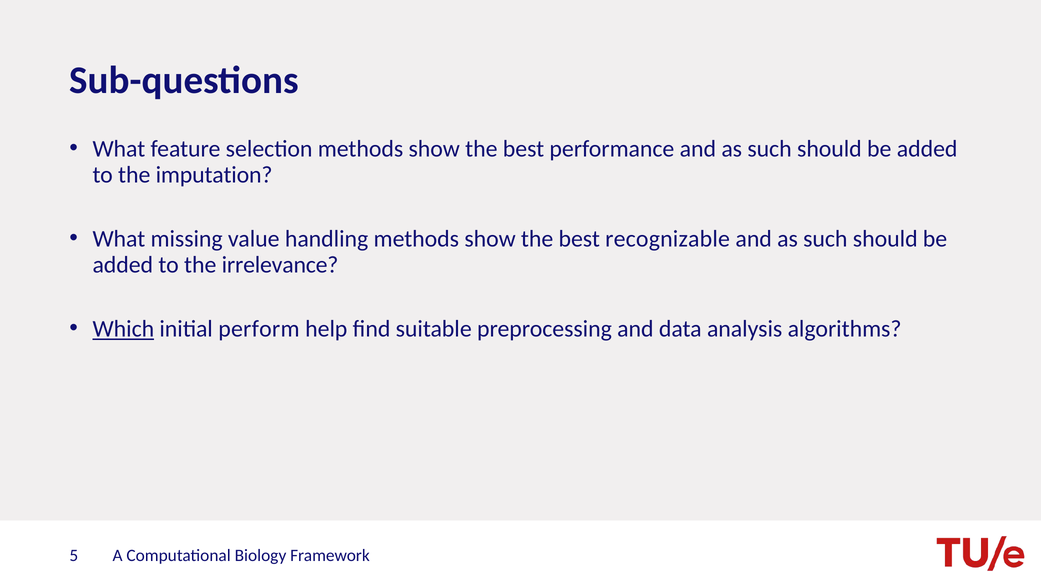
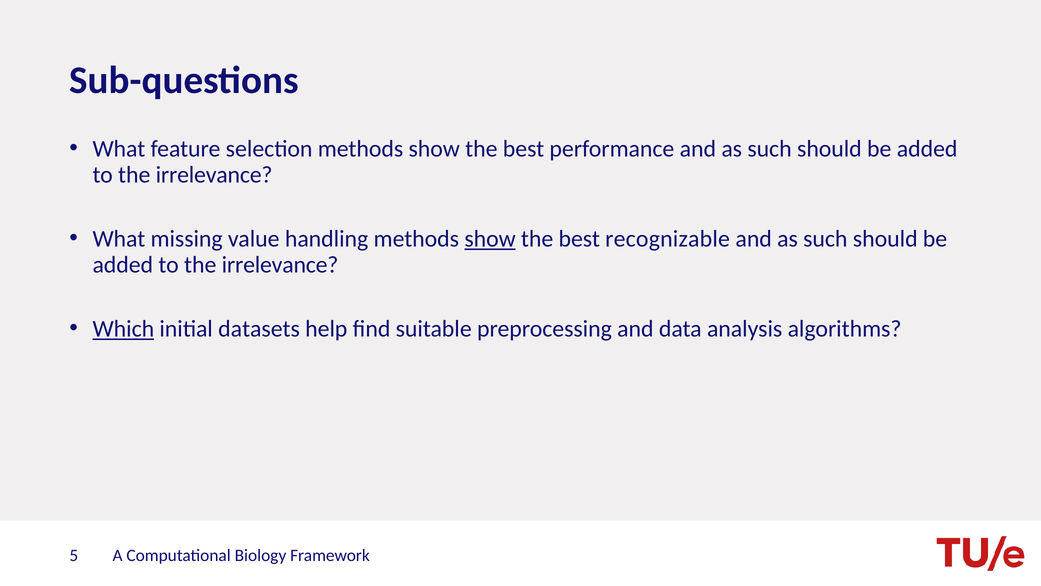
imputation at (214, 175): imputation -> irrelevance
show at (490, 239) underline: none -> present
perform: perform -> datasets
